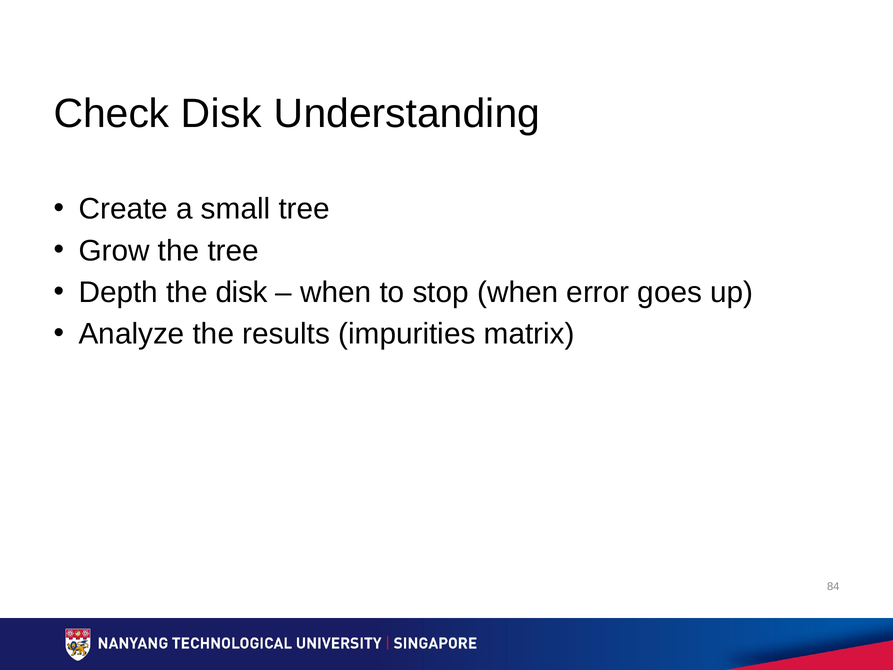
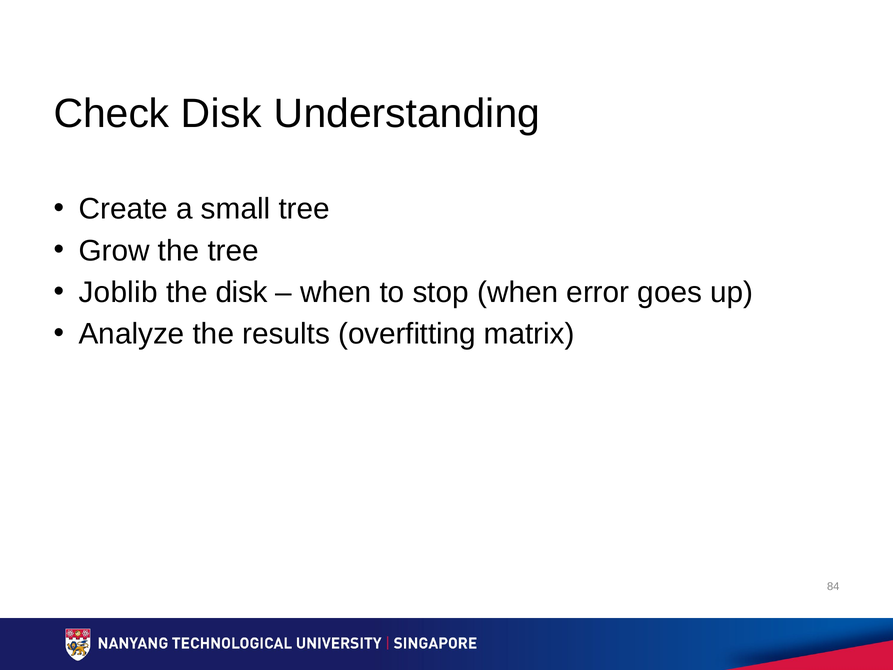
Depth: Depth -> Joblib
impurities: impurities -> overfitting
